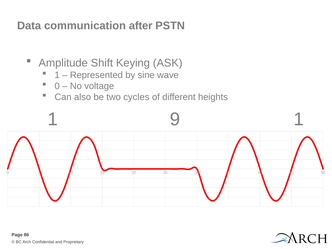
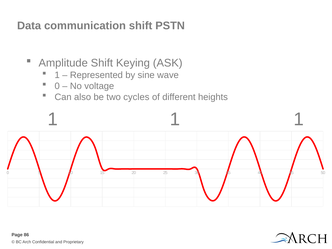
communication after: after -> shift
9 at (175, 119): 9 -> 1
